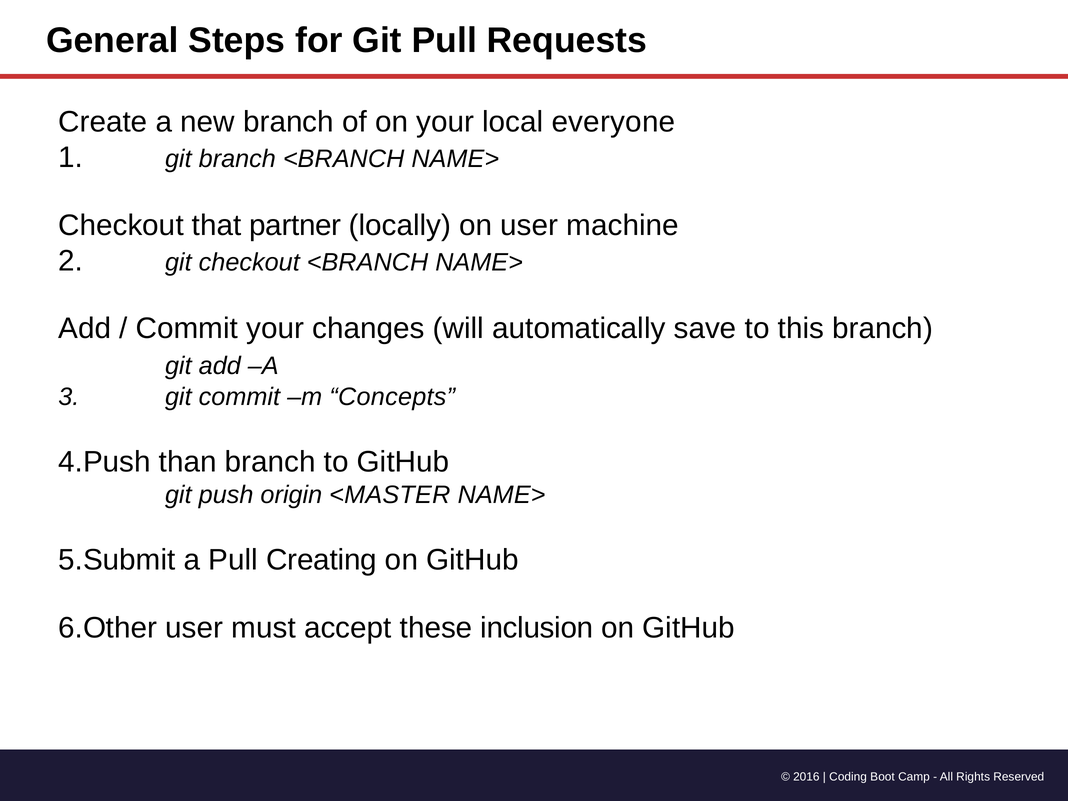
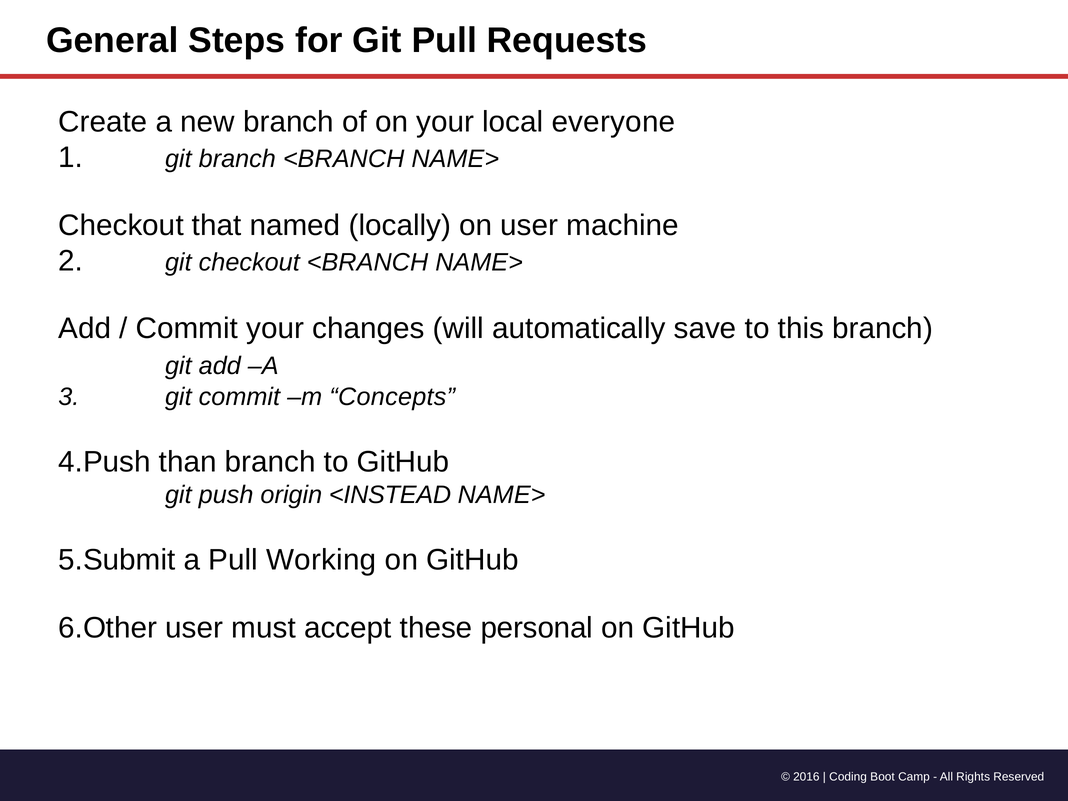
partner: partner -> named
<MASTER: <MASTER -> <INSTEAD
Creating: Creating -> Working
inclusion: inclusion -> personal
